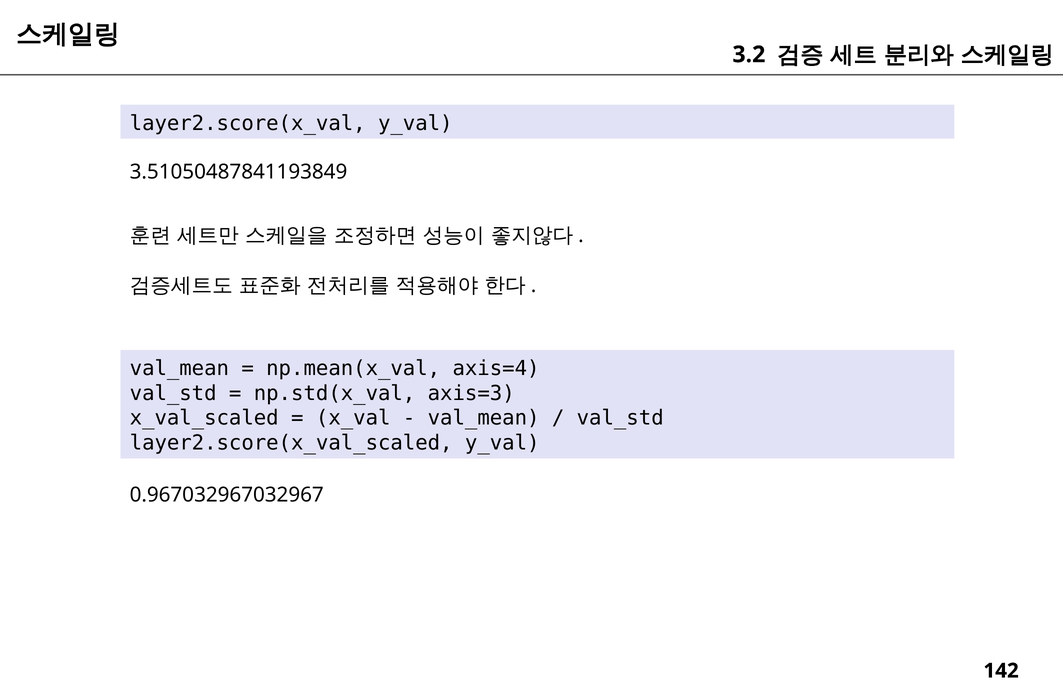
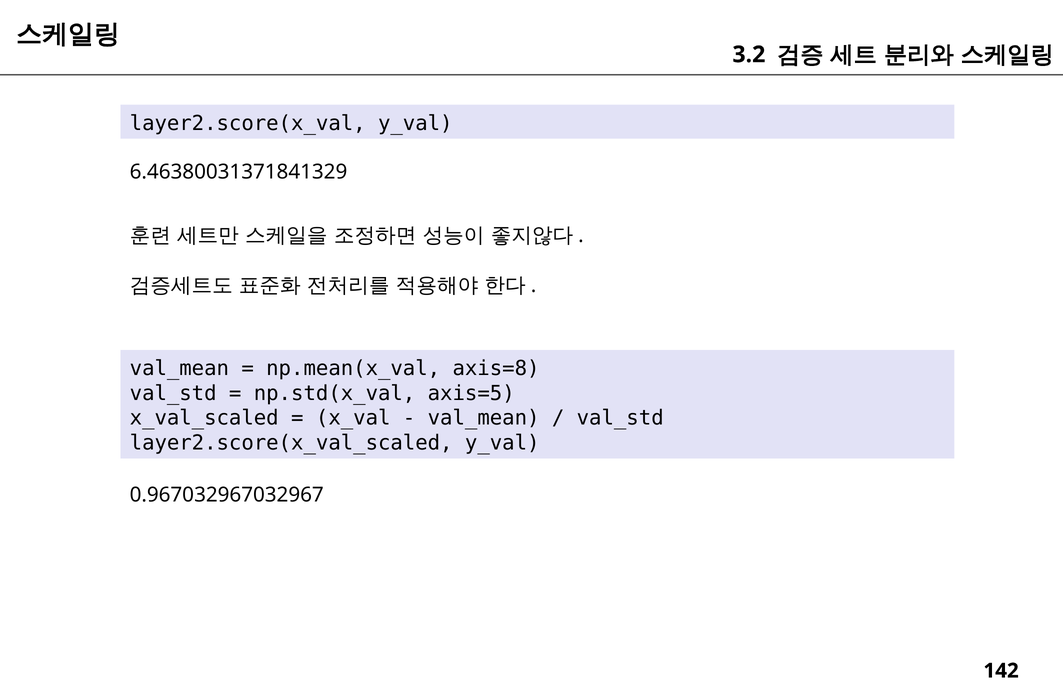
3.51050487841193849: 3.51050487841193849 -> 6.46380031371841329
axis=4: axis=4 -> axis=8
axis=3: axis=3 -> axis=5
